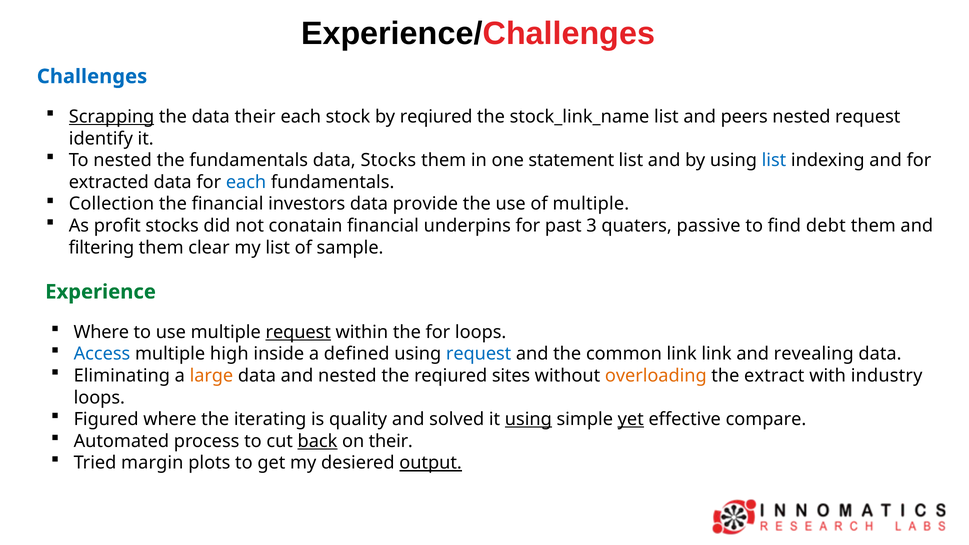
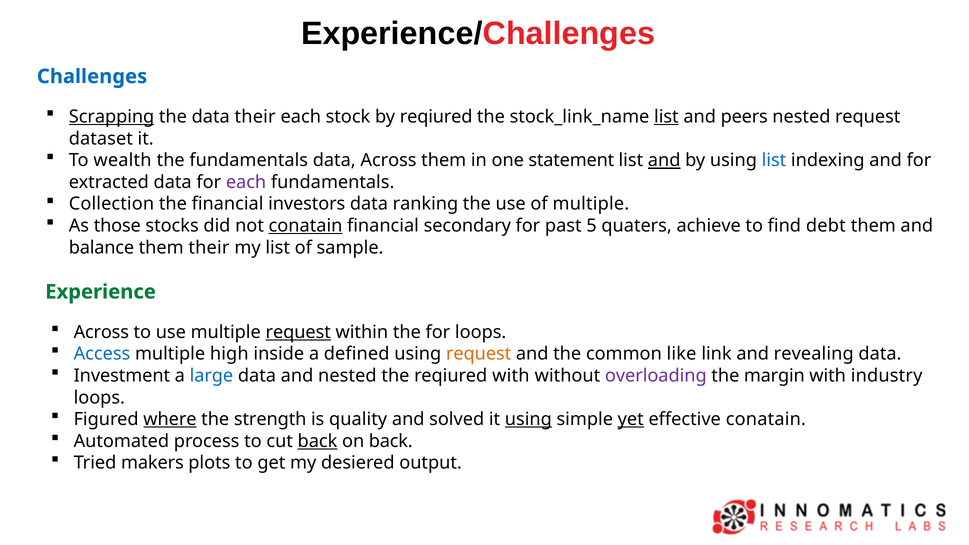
list at (666, 117) underline: none -> present
identify: identify -> dataset
To nested: nested -> wealth
data Stocks: Stocks -> Across
and at (664, 160) underline: none -> present
each at (246, 182) colour: blue -> purple
provide: provide -> ranking
profit: profit -> those
conatain at (306, 226) underline: none -> present
underpins: underpins -> secondary
3: 3 -> 5
passive: passive -> achieve
filtering: filtering -> balance
them clear: clear -> their
Where at (101, 332): Where -> Across
request at (479, 354) colour: blue -> orange
common link: link -> like
Eliminating: Eliminating -> Investment
large colour: orange -> blue
reqiured sites: sites -> with
overloading colour: orange -> purple
extract: extract -> margin
where at (170, 419) underline: none -> present
iterating: iterating -> strength
effective compare: compare -> conatain
on their: their -> back
margin: margin -> makers
output underline: present -> none
